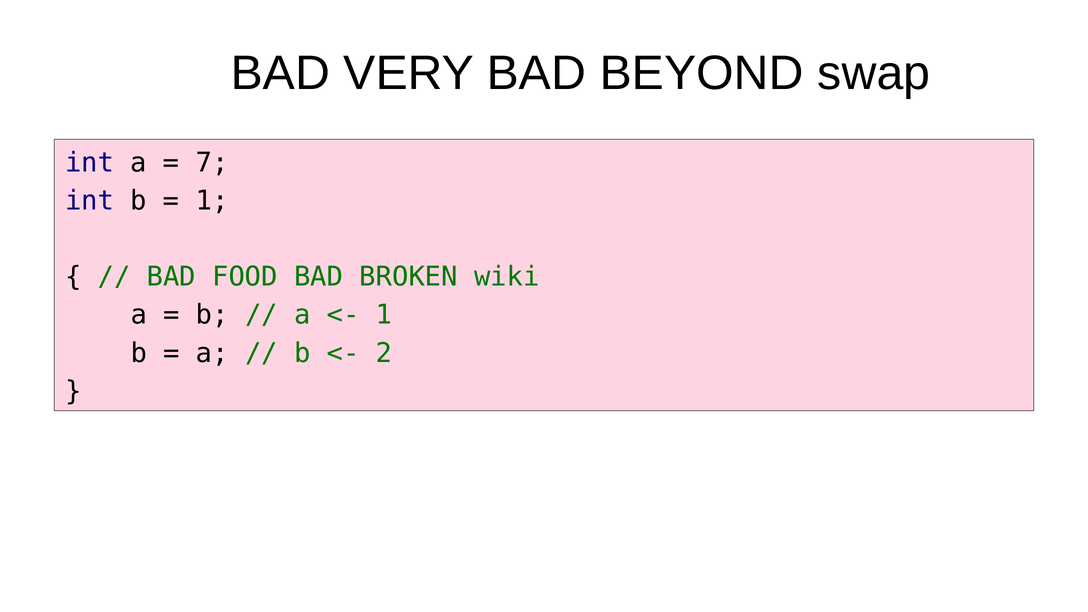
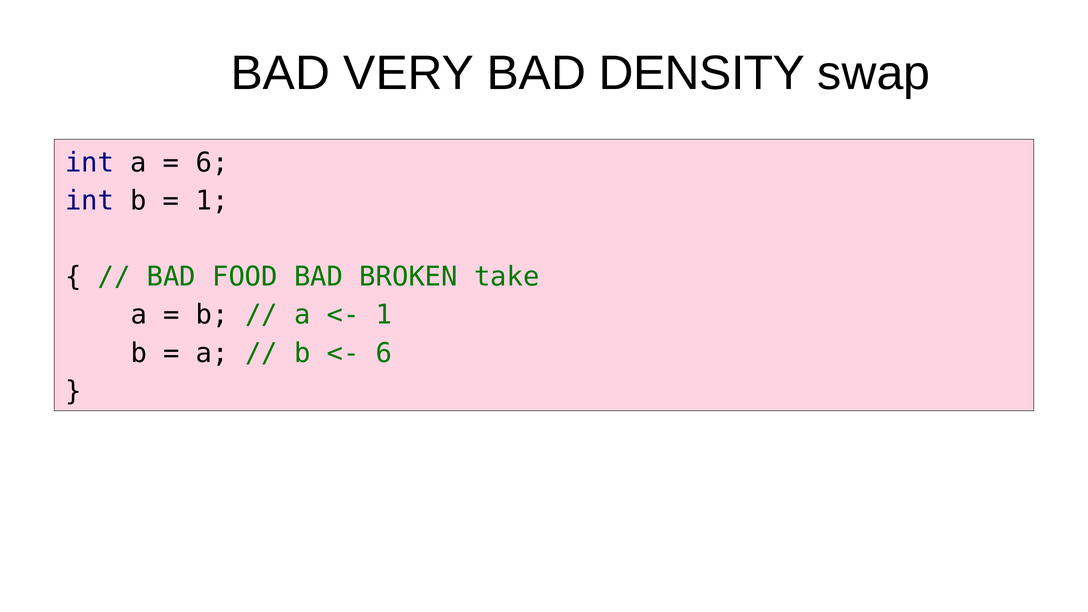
BEYOND: BEYOND -> DENSITY
7 at (212, 163): 7 -> 6
wiki: wiki -> take
2 at (384, 353): 2 -> 6
